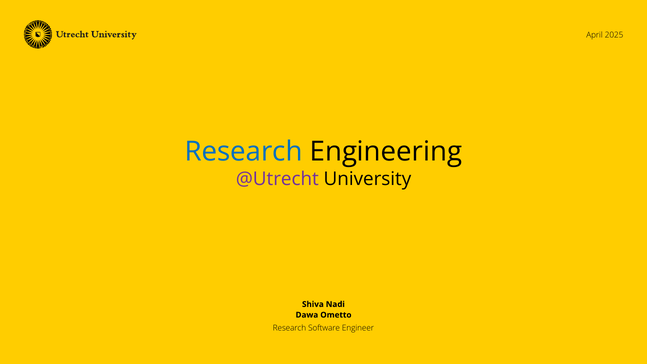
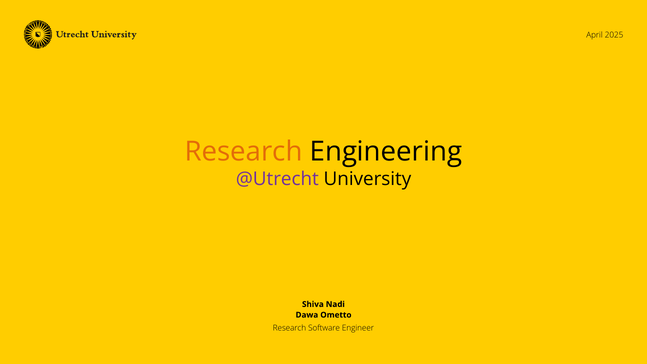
Research at (244, 151) colour: blue -> orange
